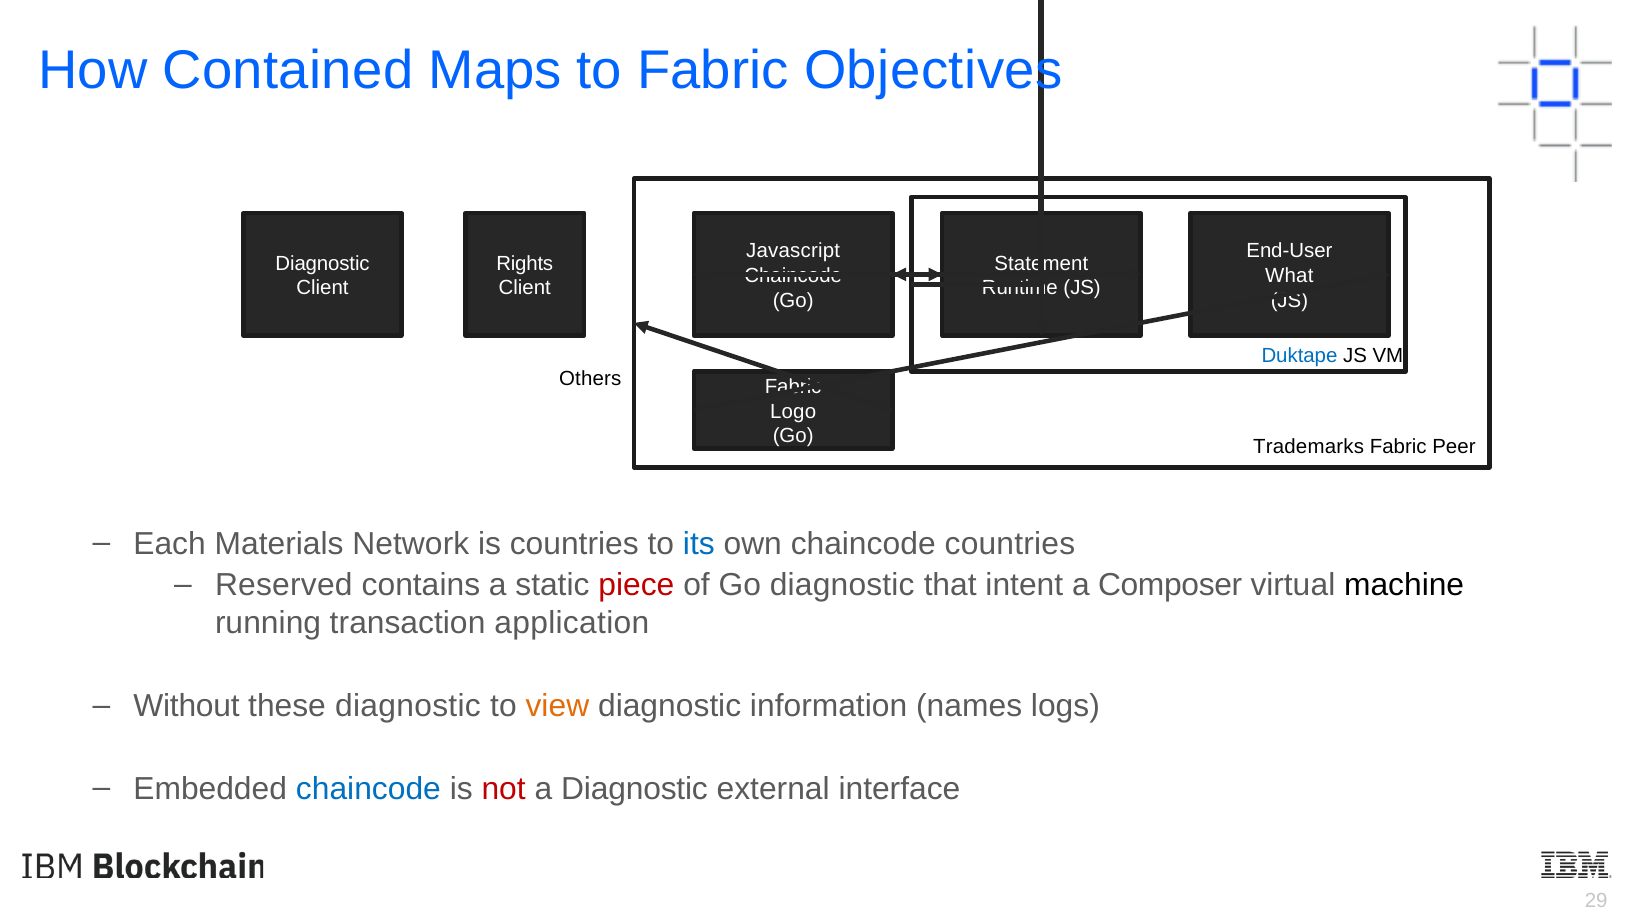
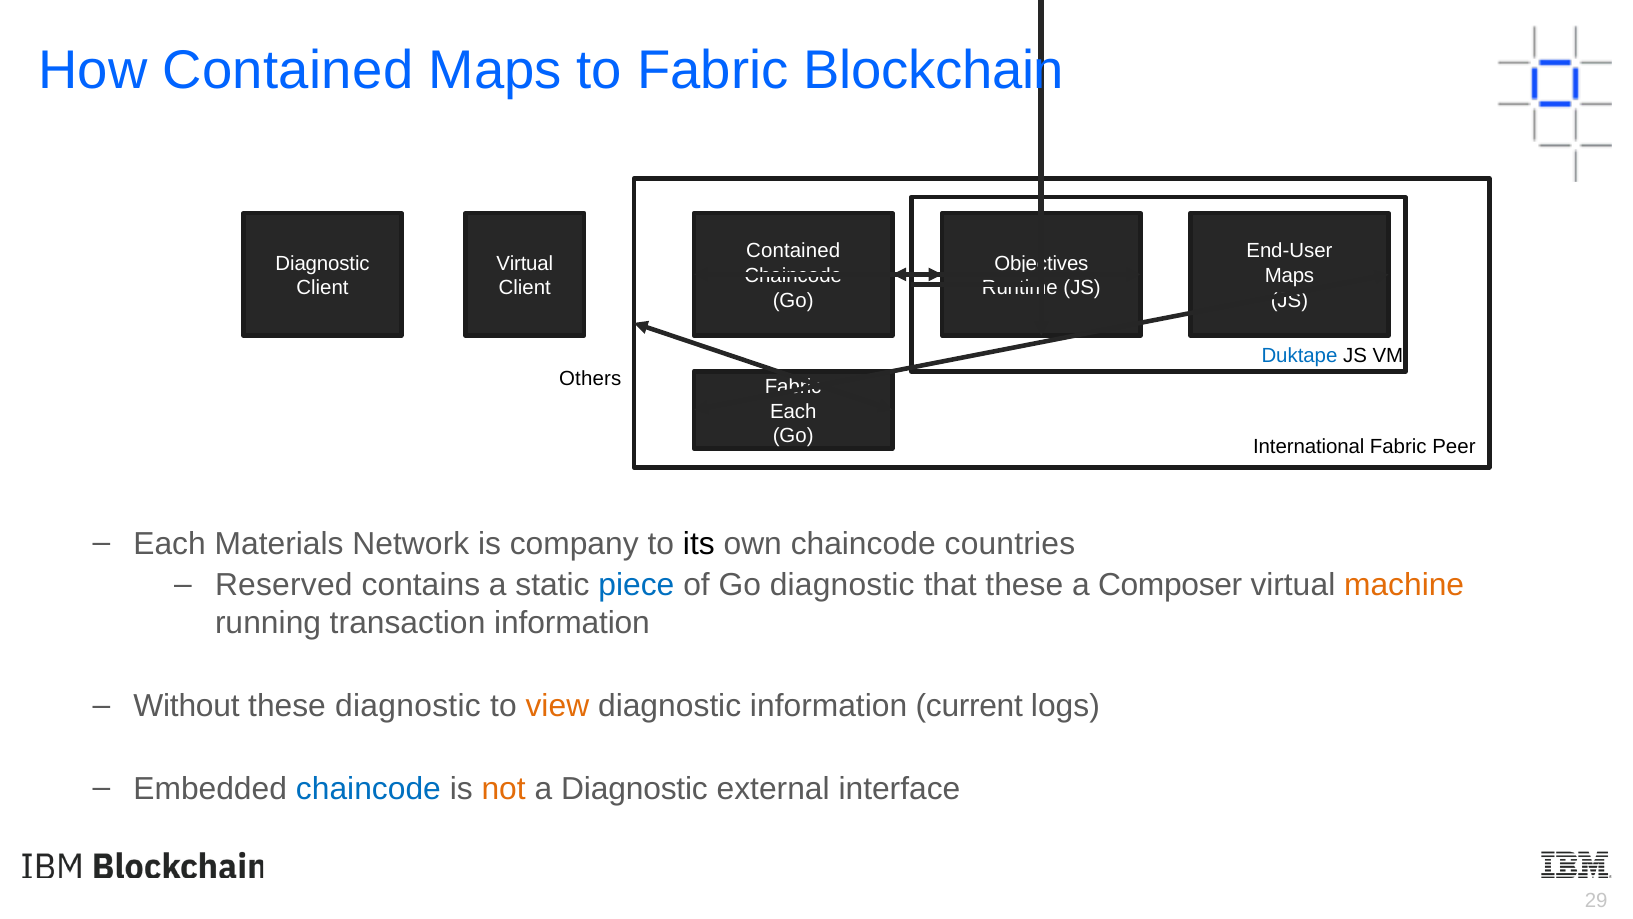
Objectives: Objectives -> Blockchain
Javascript at (793, 251): Javascript -> Contained
Rights at (525, 263): Rights -> Virtual
Statement: Statement -> Objectives
What at (1289, 276): What -> Maps
Logo at (793, 411): Logo -> Each
Trademarks: Trademarks -> International
is countries: countries -> company
its colour: blue -> black
piece colour: red -> blue
that intent: intent -> these
machine colour: black -> orange
transaction application: application -> information
names: names -> current
not colour: red -> orange
